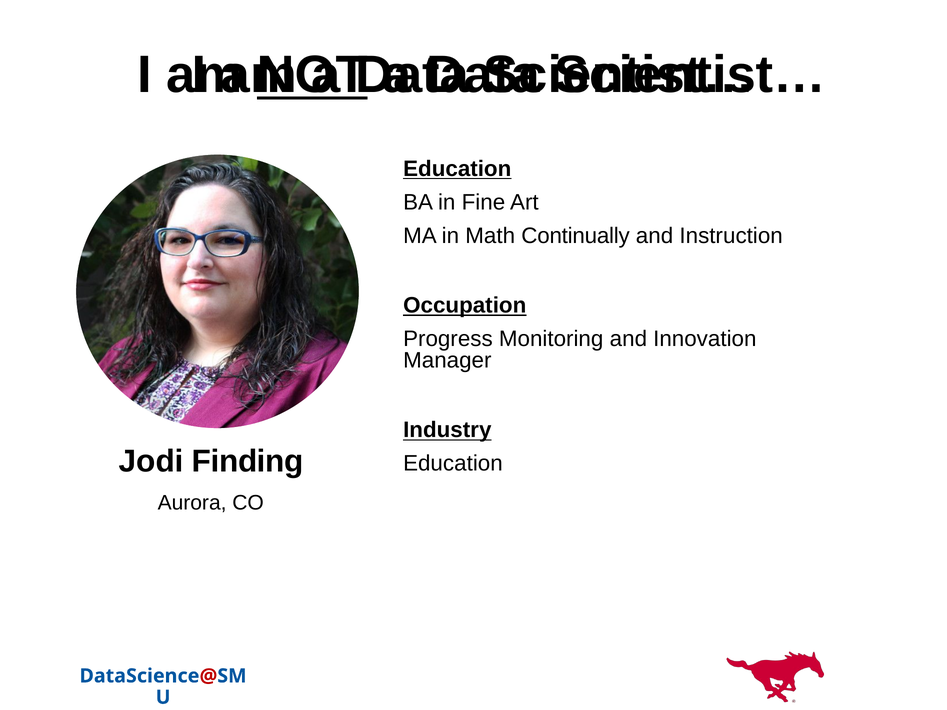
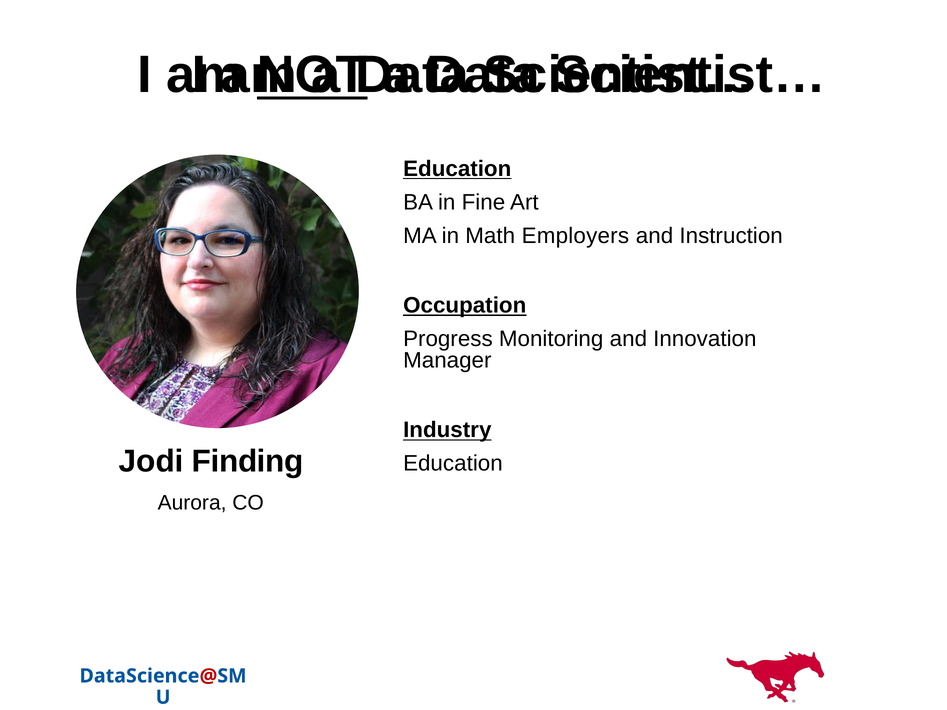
Continually: Continually -> Employers
